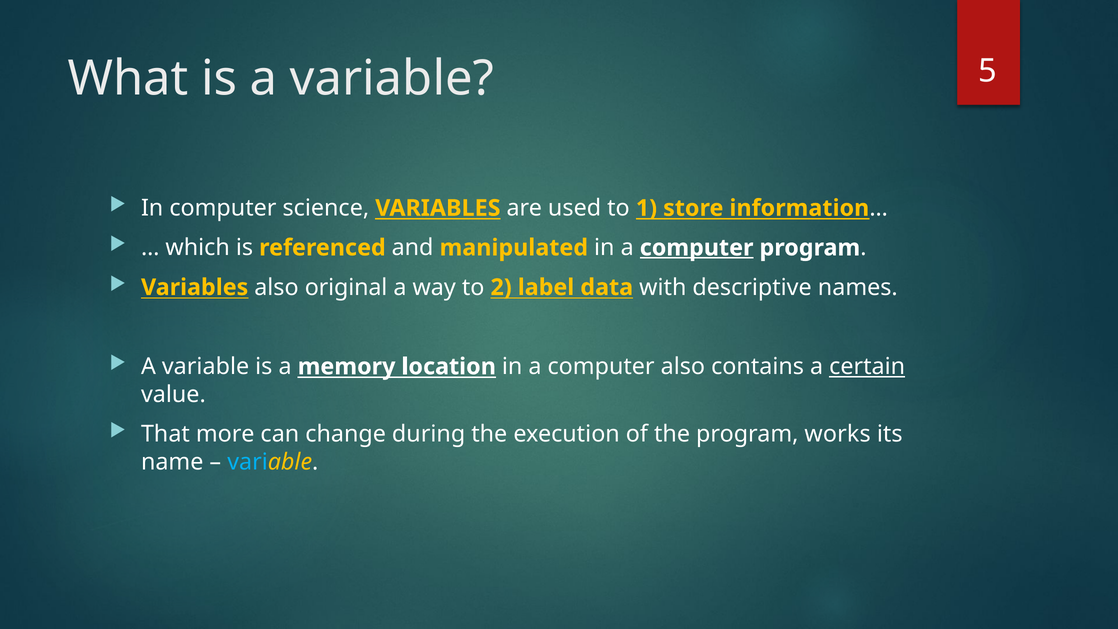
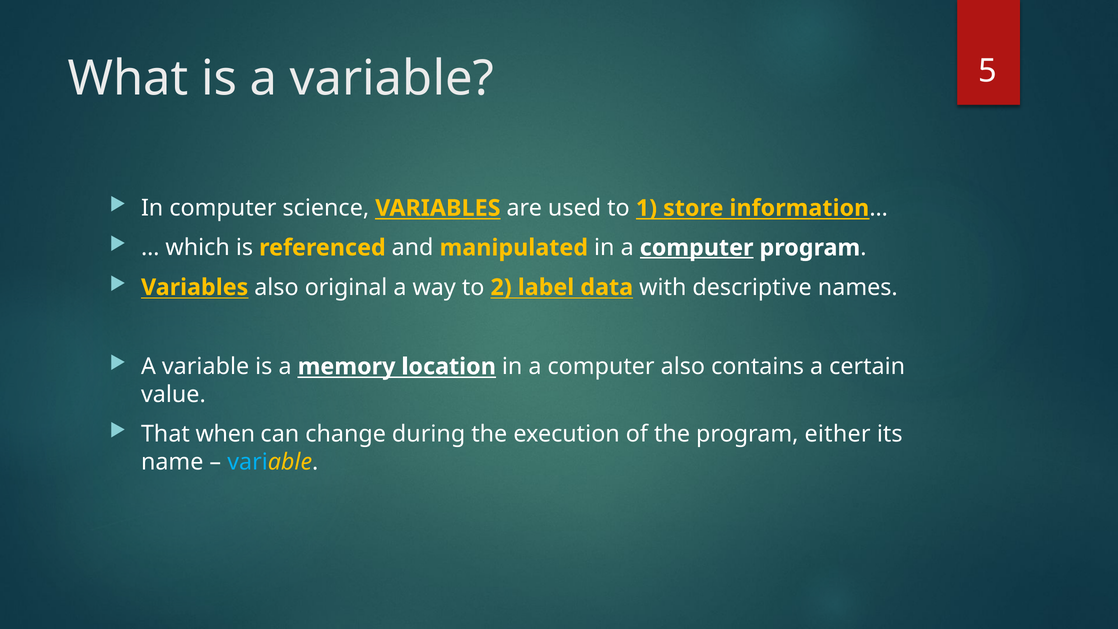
certain underline: present -> none
more: more -> when
works: works -> either
